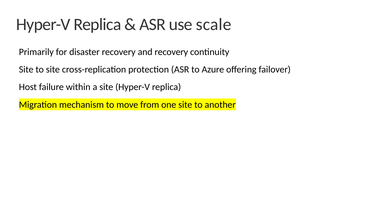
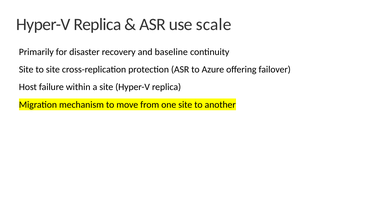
and recovery: recovery -> baseline
